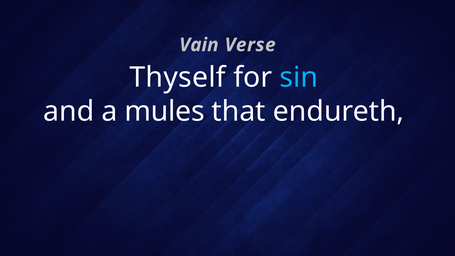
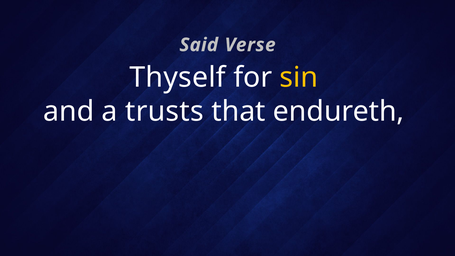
Vain: Vain -> Said
sin colour: light blue -> yellow
mules: mules -> trusts
